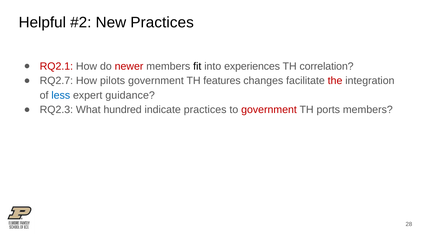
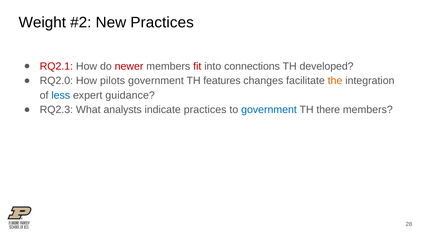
Helpful: Helpful -> Weight
fit colour: black -> red
experiences: experiences -> connections
correlation: correlation -> developed
RQ2.7: RQ2.7 -> RQ2.0
the colour: red -> orange
hundred: hundred -> analysts
government at (269, 110) colour: red -> blue
ports: ports -> there
